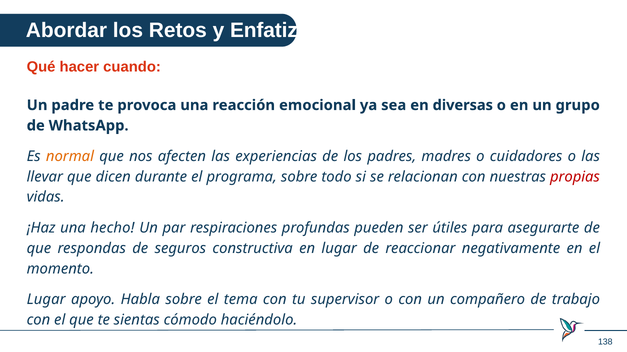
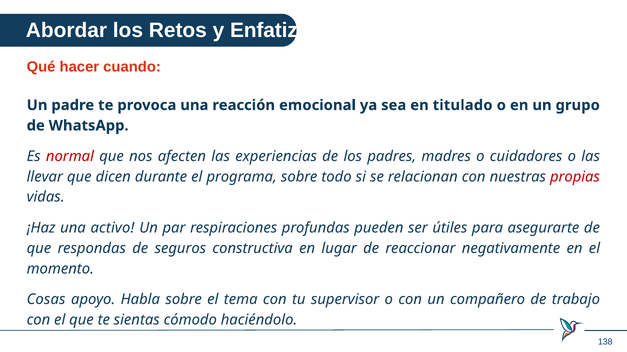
diversas: diversas -> titulado
normal colour: orange -> red
hecho: hecho -> activo
Lugar at (46, 300): Lugar -> Cosas
